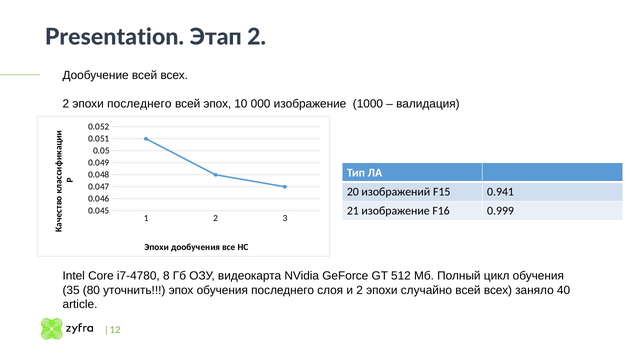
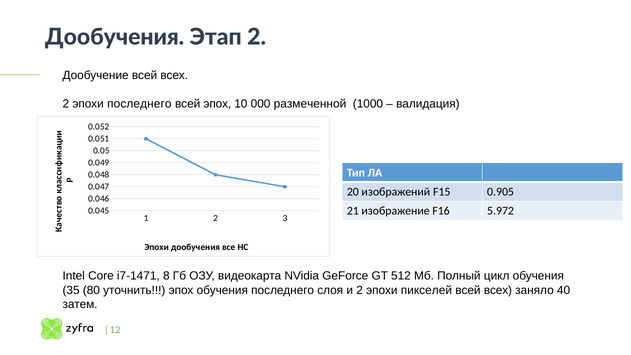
Presentation at (114, 37): Presentation -> Дообучения
000 изображение: изображение -> размеченной
0.941: 0.941 -> 0.905
0.999: 0.999 -> 5.972
i7-4780: i7-4780 -> i7-1471
случайно: случайно -> пикселей
article: article -> затем
